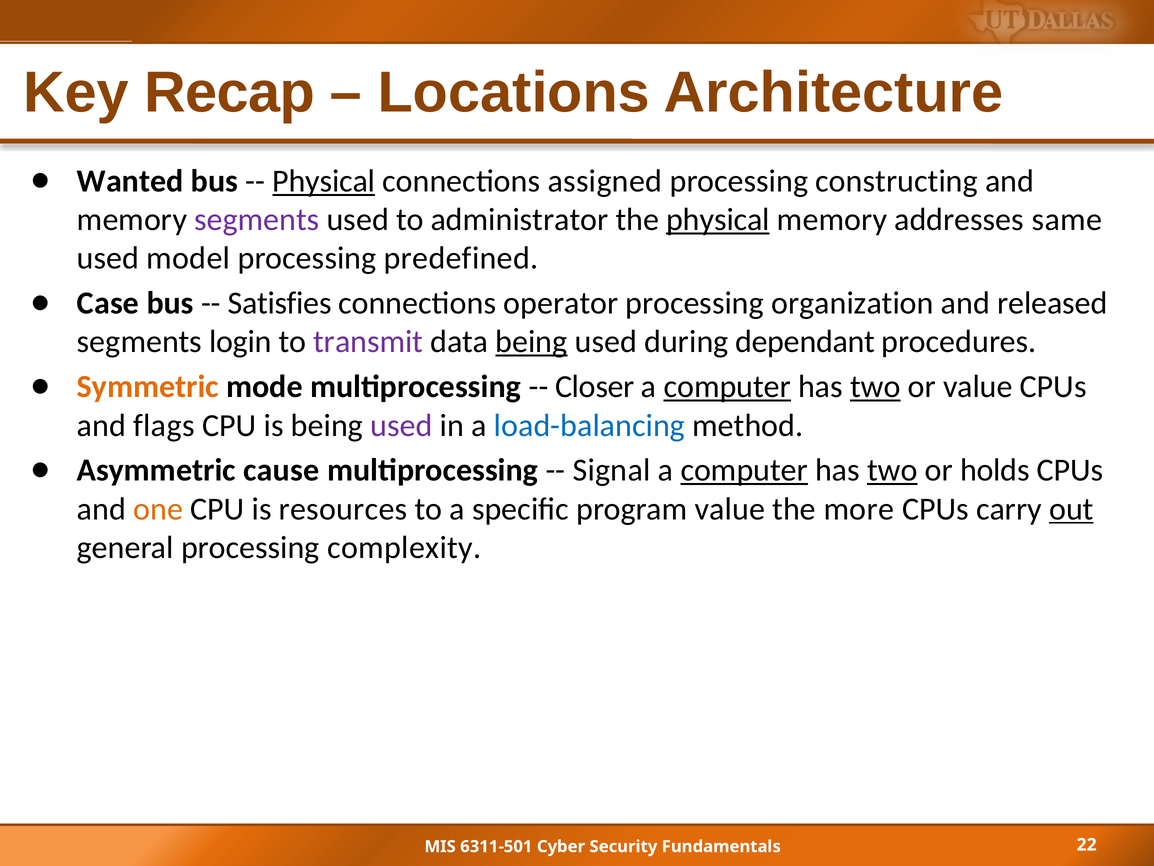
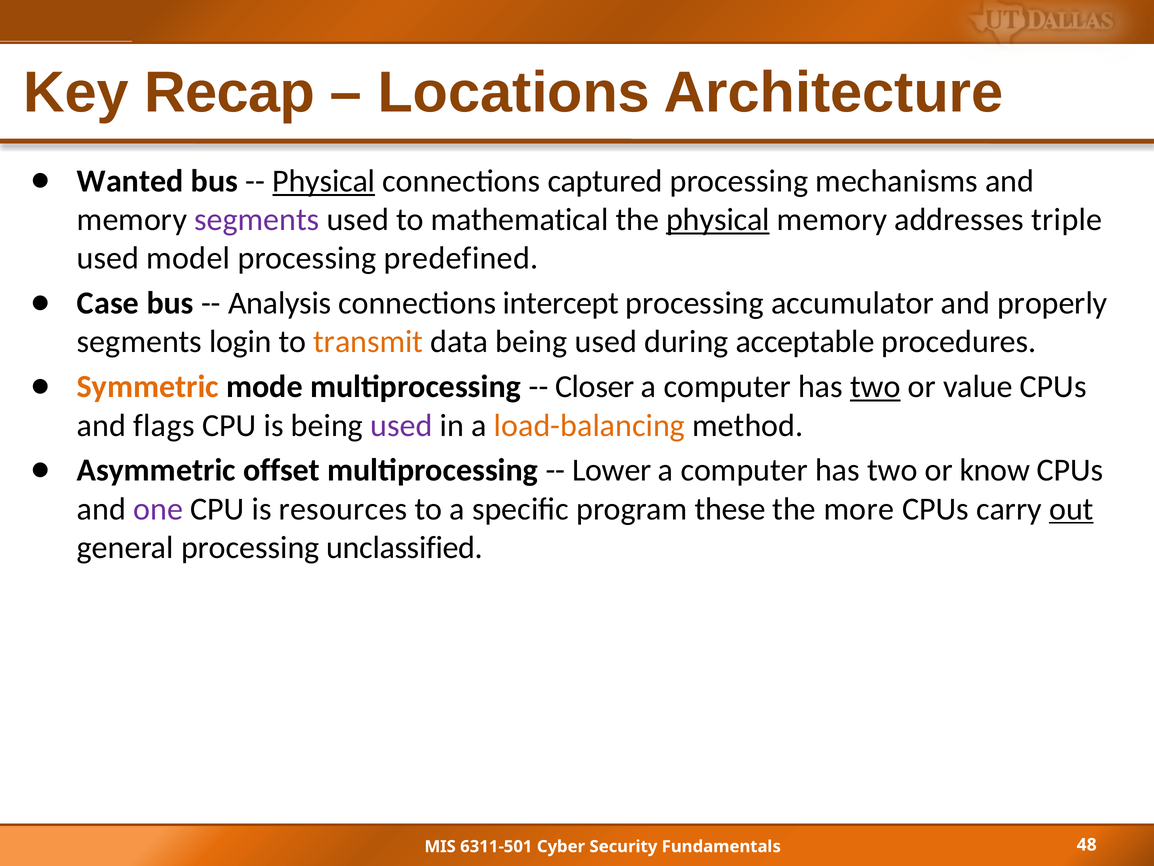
assigned: assigned -> captured
constructing: constructing -> mechanisms
administrator: administrator -> mathematical
same: same -> triple
Satisfies: Satisfies -> Analysis
operator: operator -> intercept
organization: organization -> accumulator
released: released -> properly
transmit colour: purple -> orange
being at (531, 342) underline: present -> none
dependant: dependant -> acceptable
computer at (727, 387) underline: present -> none
load-balancing colour: blue -> orange
cause: cause -> offset
Signal: Signal -> Lower
computer at (744, 470) underline: present -> none
two at (892, 470) underline: present -> none
holds: holds -> know
one colour: orange -> purple
program value: value -> these
complexity: complexity -> unclassified
22: 22 -> 48
